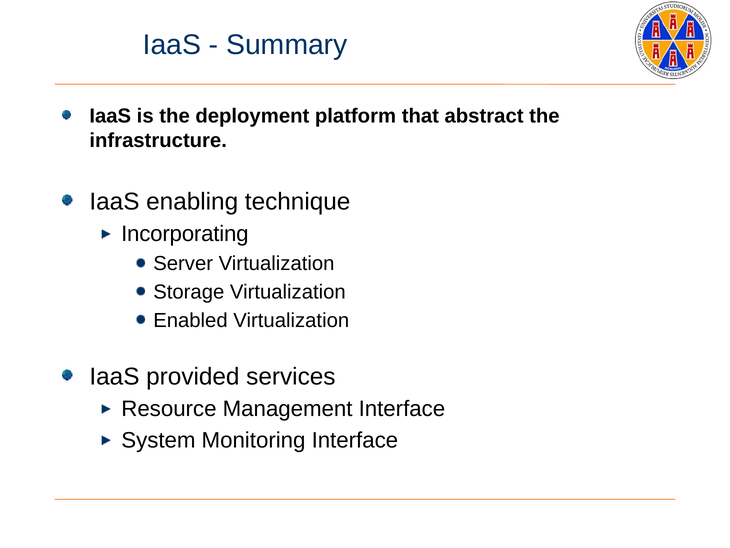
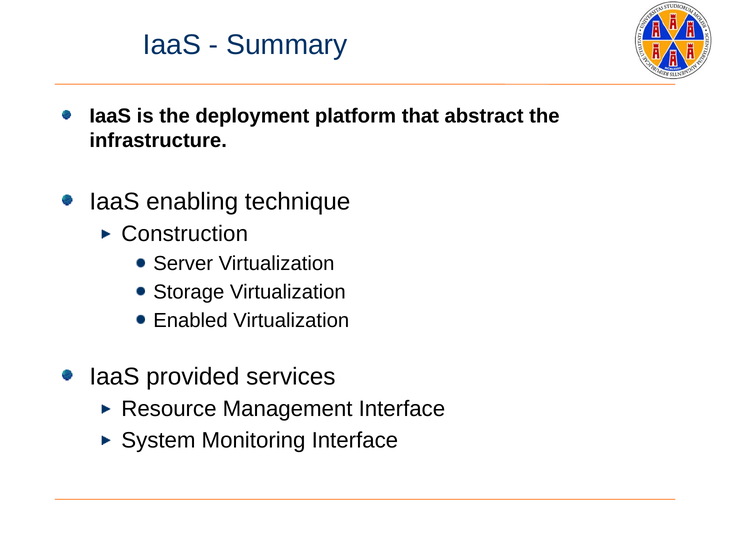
Incorporating: Incorporating -> Construction
